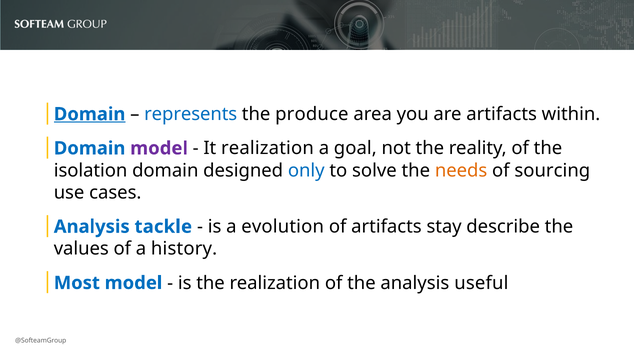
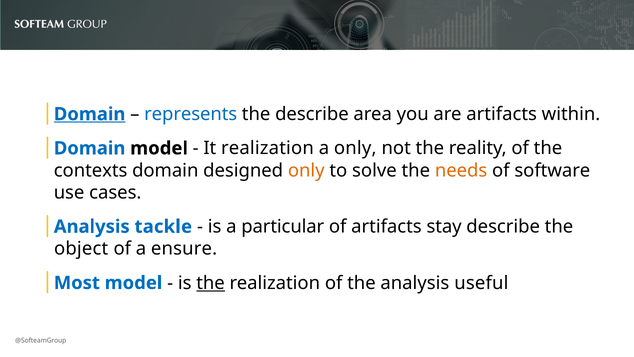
the produce: produce -> describe
model at (159, 148) colour: purple -> black
a goal: goal -> only
isolation: isolation -> contexts
only at (306, 170) colour: blue -> orange
sourcing: sourcing -> software
evolution: evolution -> particular
values: values -> object
history: history -> ensure
the at (211, 283) underline: none -> present
